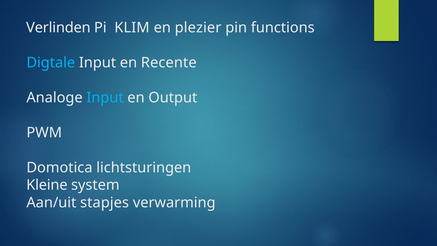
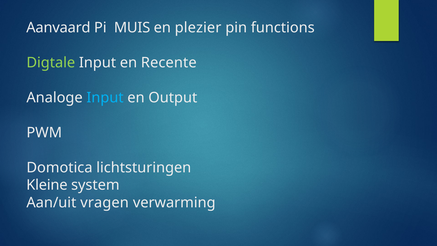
Verlinden: Verlinden -> Aanvaard
KLIM: KLIM -> MUIS
Digtale colour: light blue -> light green
stapjes: stapjes -> vragen
